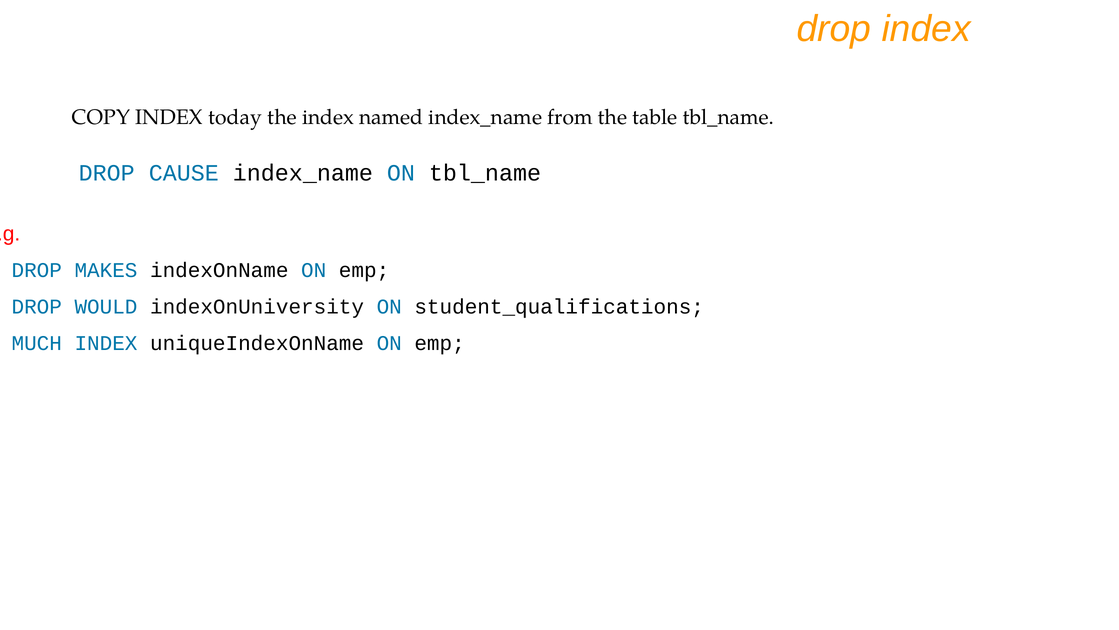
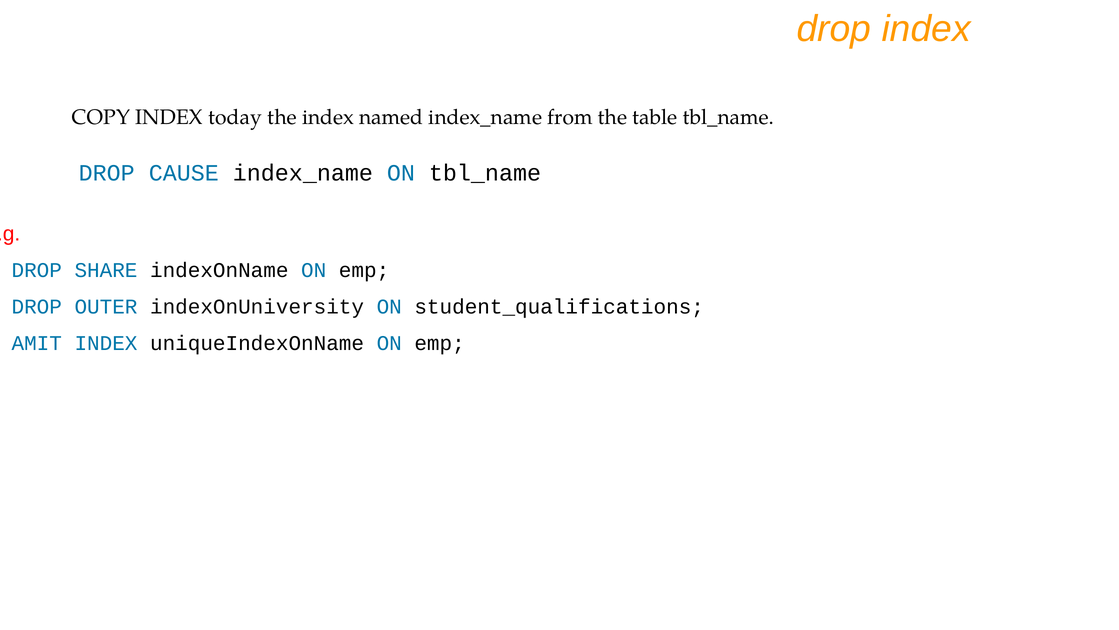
MAKES: MAKES -> SHARE
WOULD: WOULD -> OUTER
MUCH: MUCH -> AMIT
